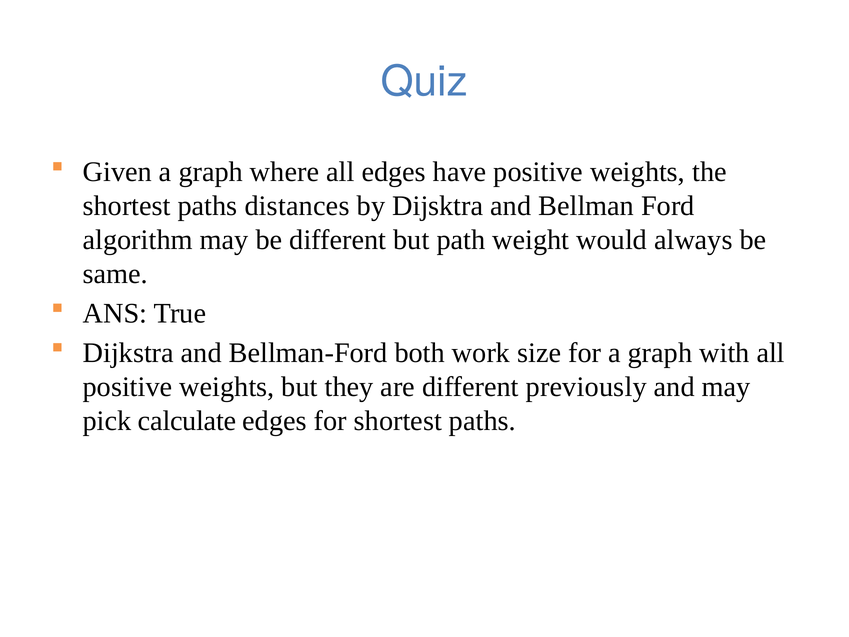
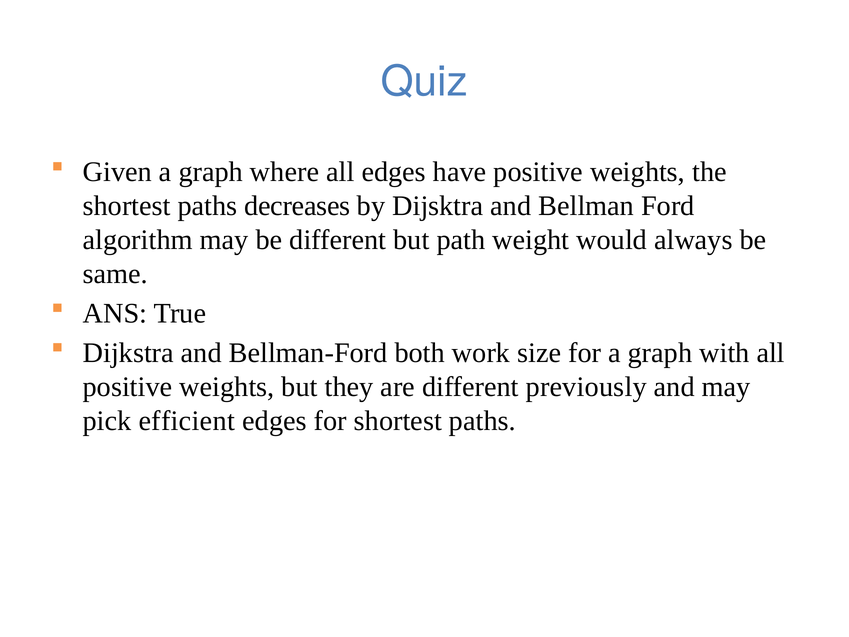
distances: distances -> decreases
calculate: calculate -> efficient
